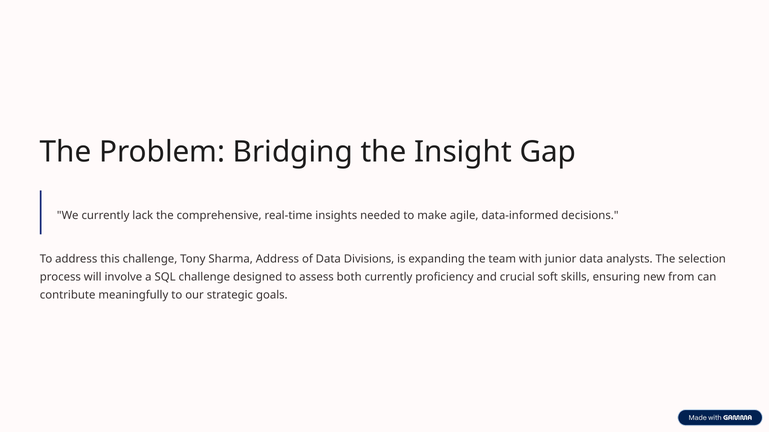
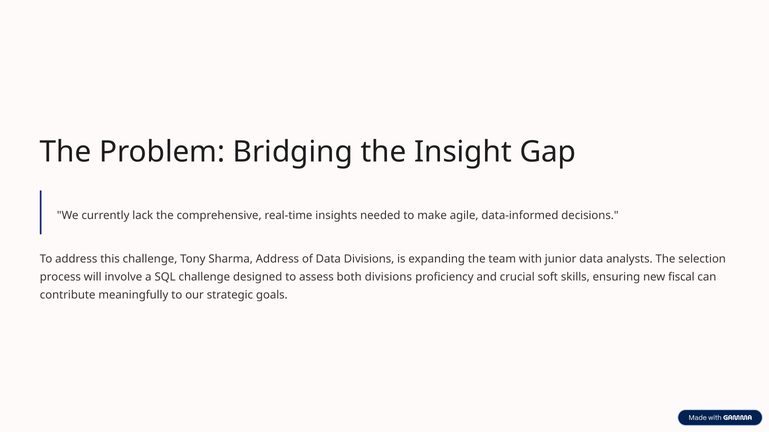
both currently: currently -> divisions
from: from -> fiscal
